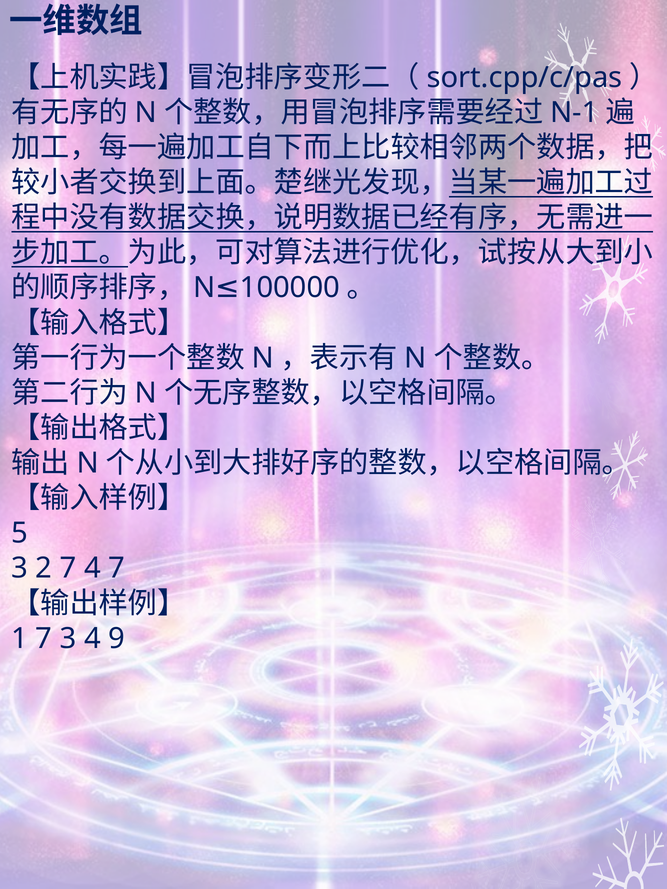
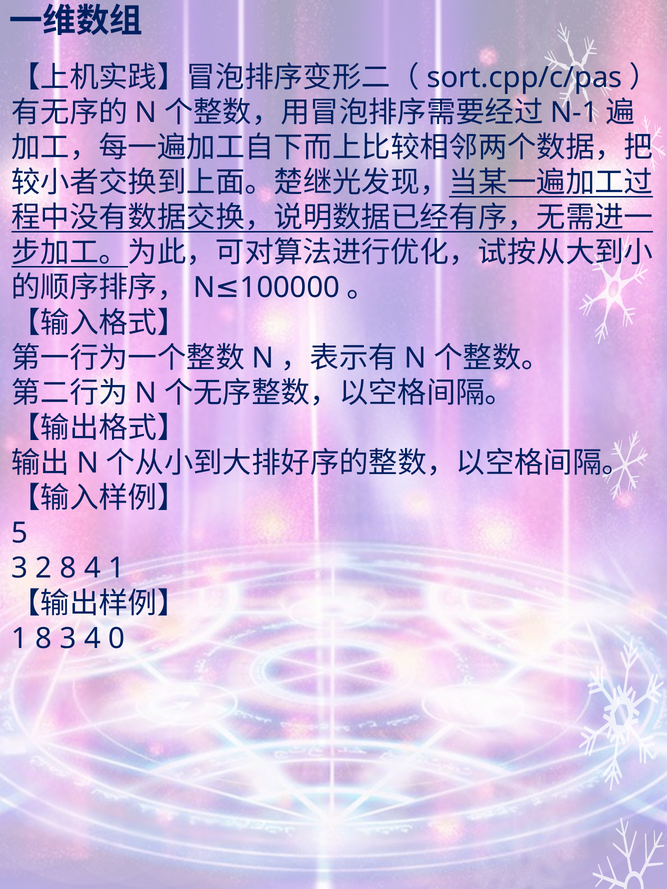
2 7: 7 -> 8
4 7: 7 -> 1
1 7: 7 -> 8
9: 9 -> 0
